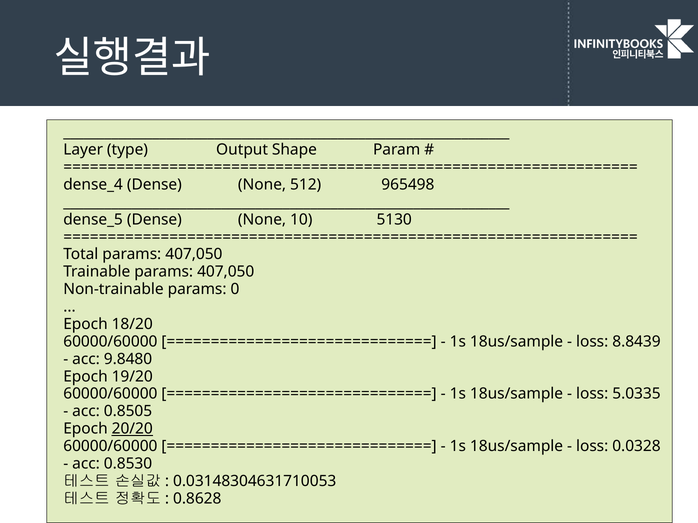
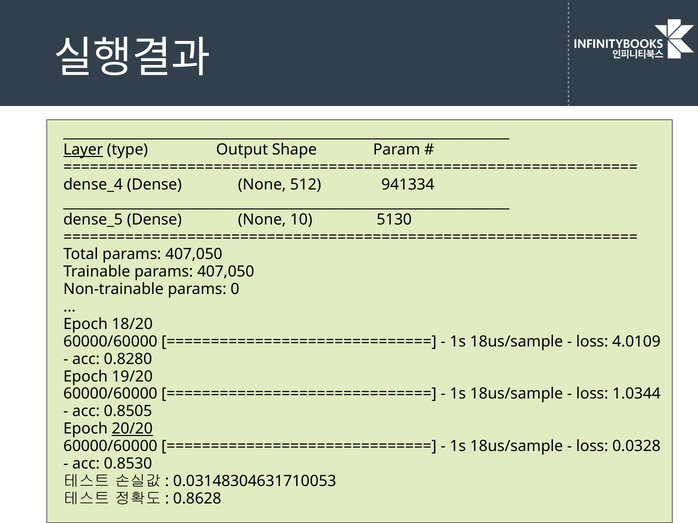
Layer underline: none -> present
965498: 965498 -> 941334
8.8439: 8.8439 -> 4.0109
9.8480: 9.8480 -> 0.8280
5.0335: 5.0335 -> 1.0344
